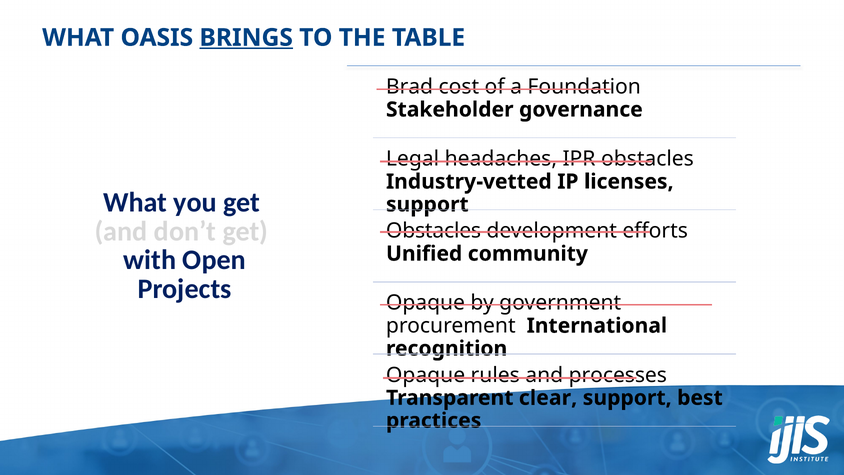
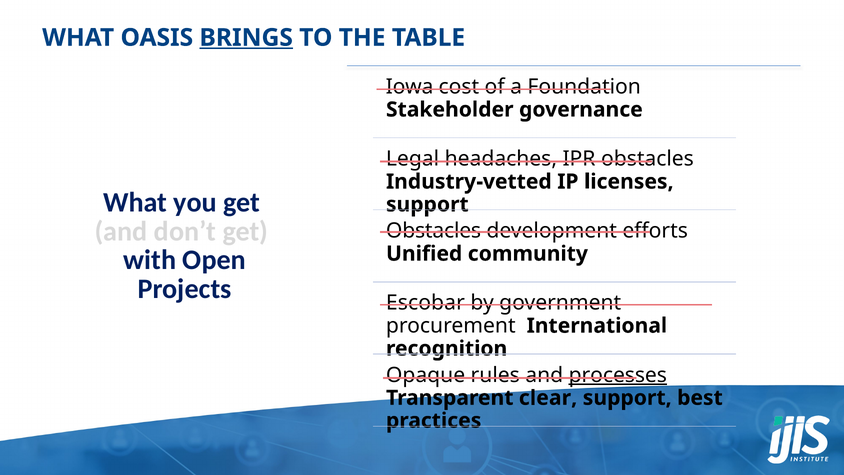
Brad: Brad -> Iowa
Opaque at (425, 303): Opaque -> Escobar
processes underline: none -> present
